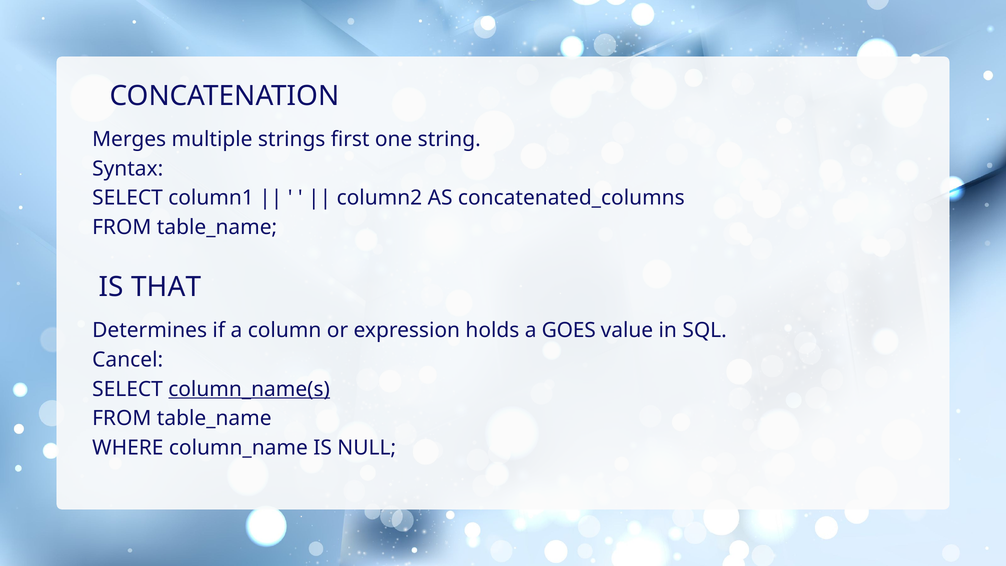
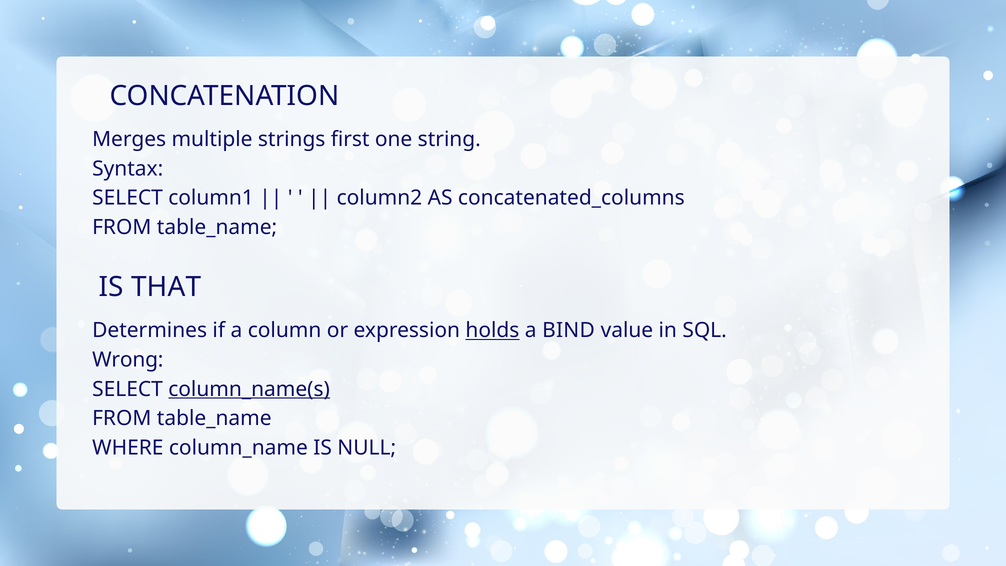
holds underline: none -> present
GOES: GOES -> BIND
Cancel: Cancel -> Wrong
